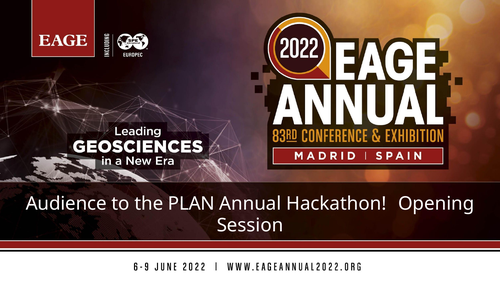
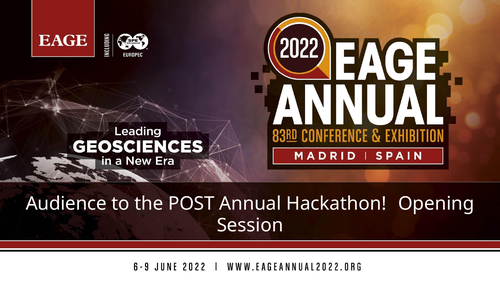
PLAN: PLAN -> POST
